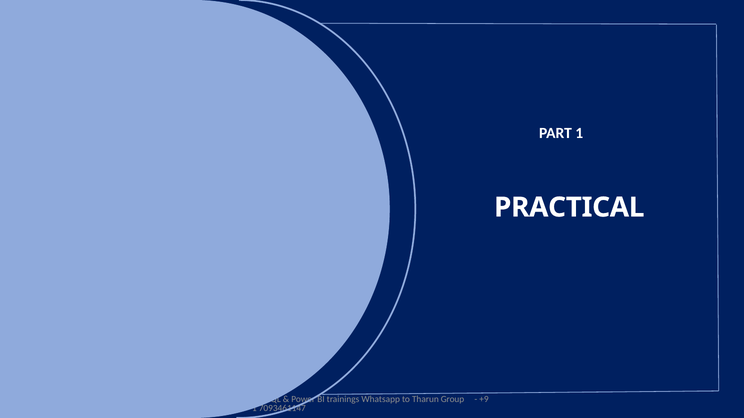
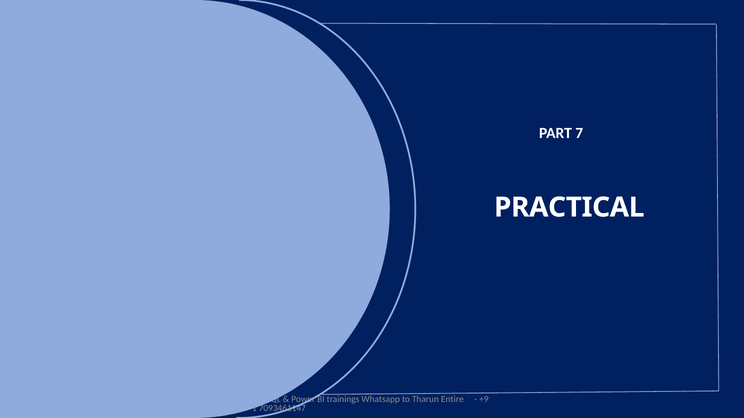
PART 1: 1 -> 7
Group: Group -> Entire
